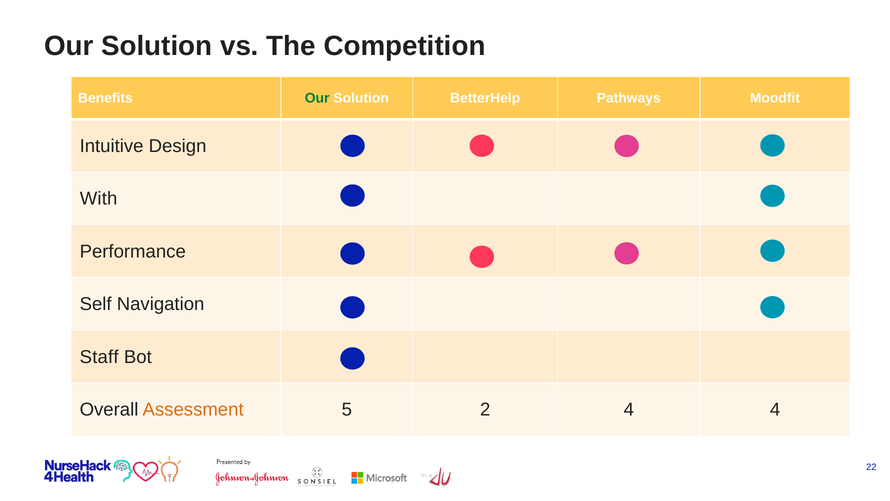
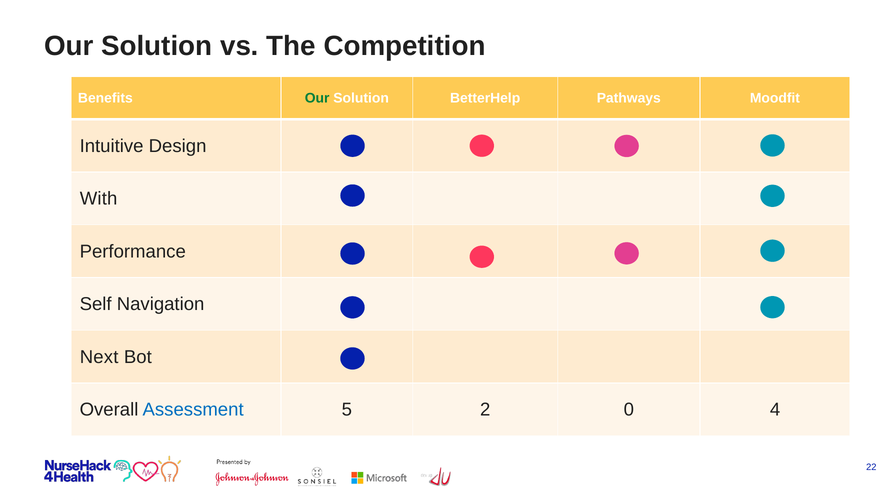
Staff: Staff -> Next
Assessment colour: orange -> blue
2 4: 4 -> 0
